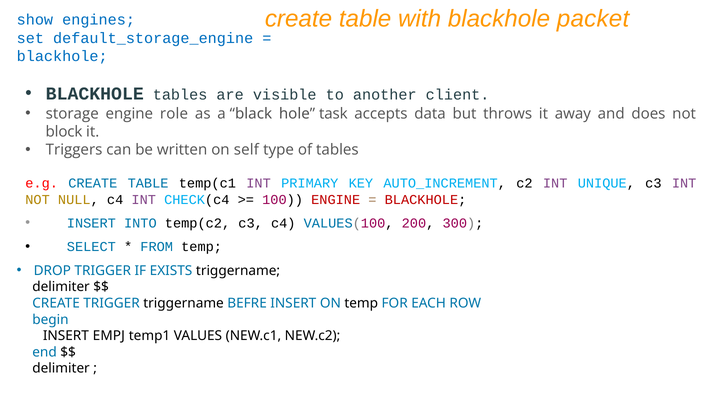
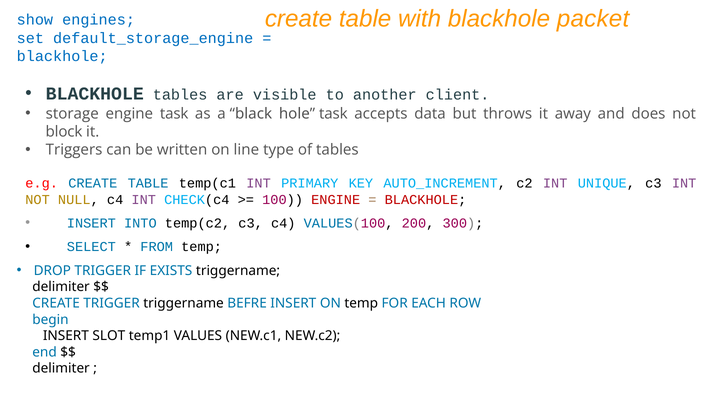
engine role: role -> task
self: self -> line
EMPJ: EMPJ -> SLOT
